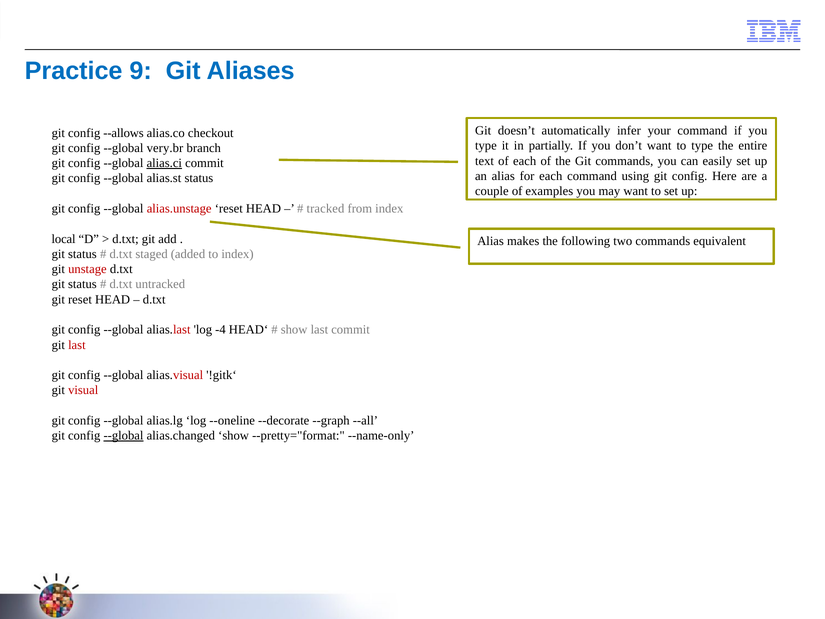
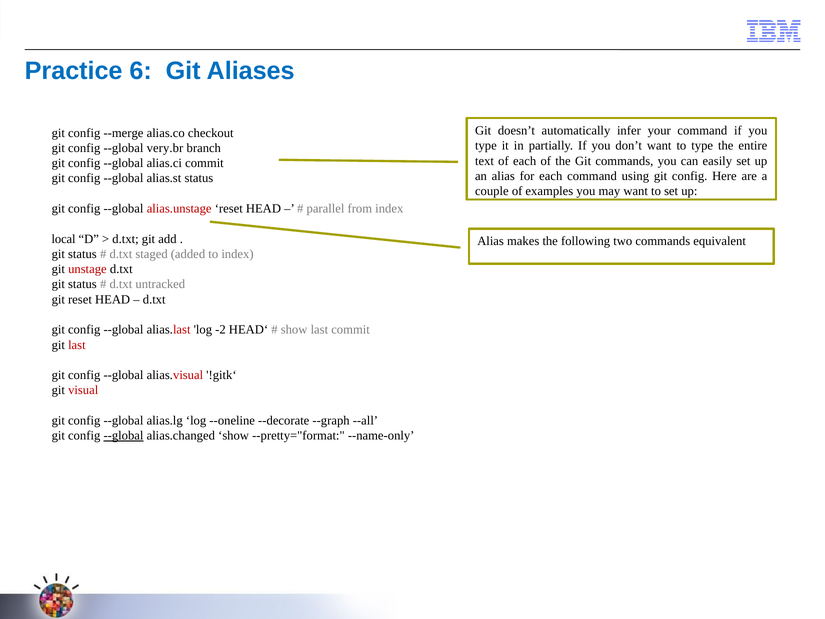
9: 9 -> 6
--allows: --allows -> --merge
alias.ci underline: present -> none
tracked: tracked -> parallel
-4: -4 -> -2
